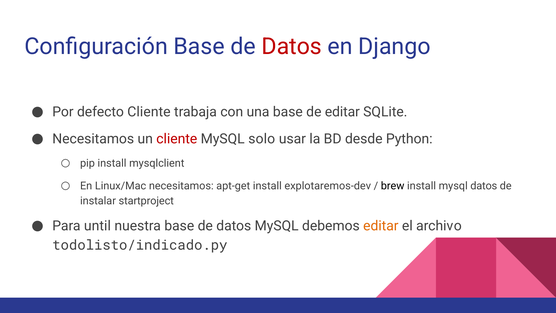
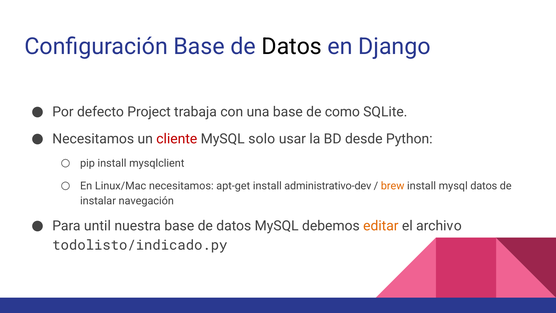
Datos at (292, 46) colour: red -> black
defecto Cliente: Cliente -> Project
de editar: editar -> como
explotaremos-dev: explotaremos-dev -> administrativo-dev
brew colour: black -> orange
startproject: startproject -> navegación
